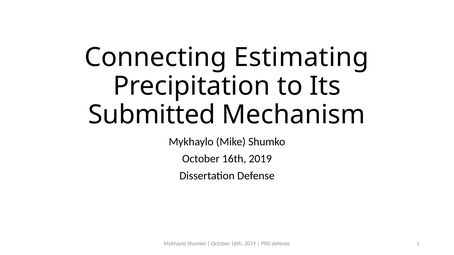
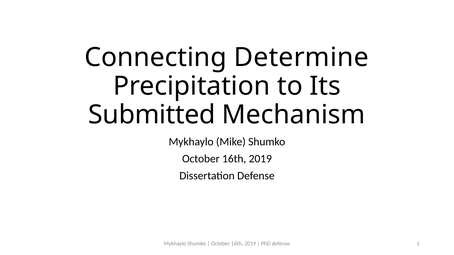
Estimating: Estimating -> Determine
